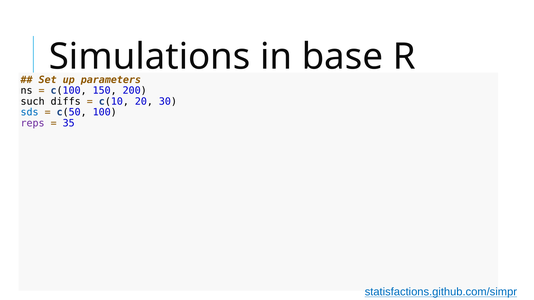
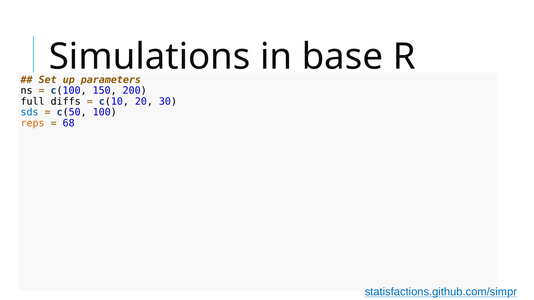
such_diffs: such_diffs -> full_diffs
reps colour: purple -> orange
35: 35 -> 68
